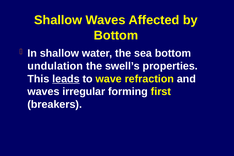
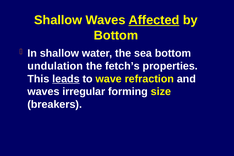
Affected underline: none -> present
swell’s: swell’s -> fetch’s
first: first -> size
